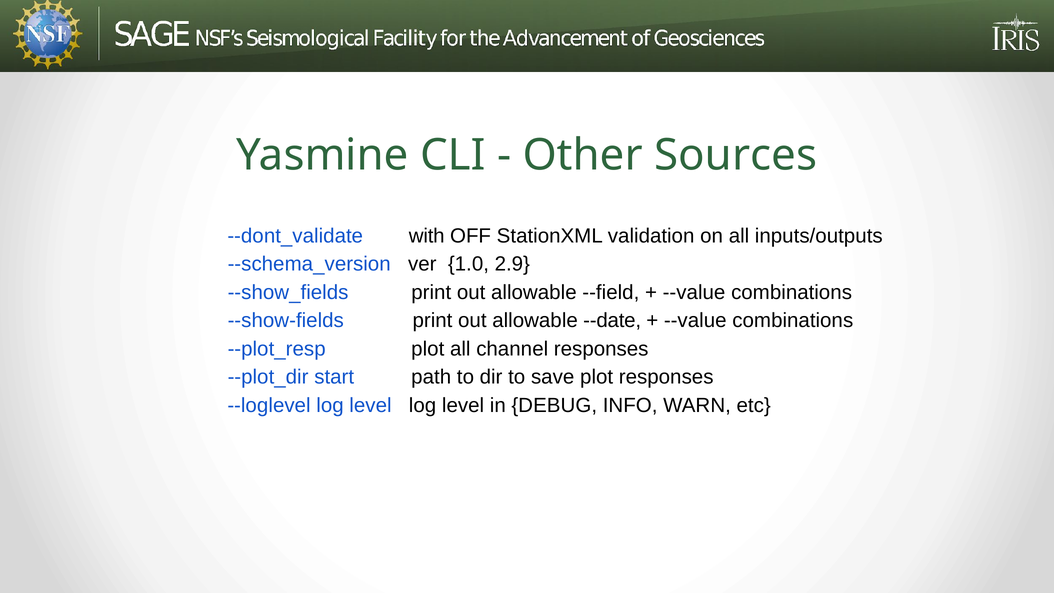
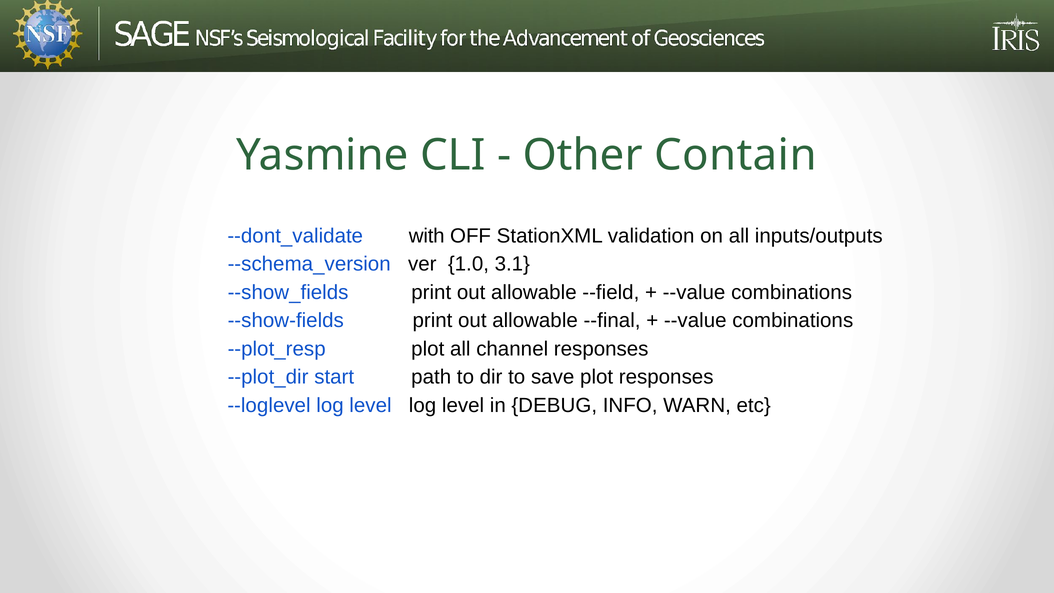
Sources: Sources -> Contain
2.9: 2.9 -> 3.1
--date: --date -> --final
